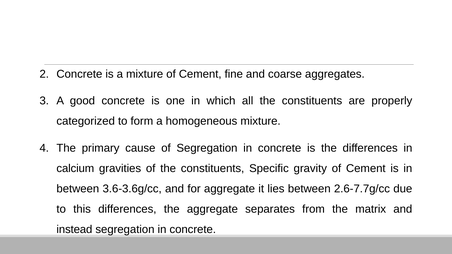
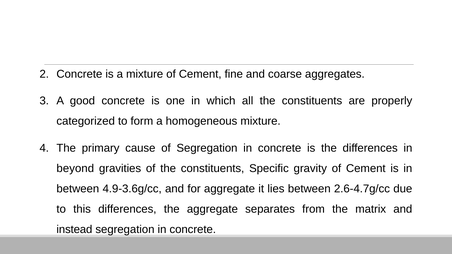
calcium: calcium -> beyond
3.6-3.6g/cc: 3.6-3.6g/cc -> 4.9-3.6g/cc
2.6-7.7g/cc: 2.6-7.7g/cc -> 2.6-4.7g/cc
